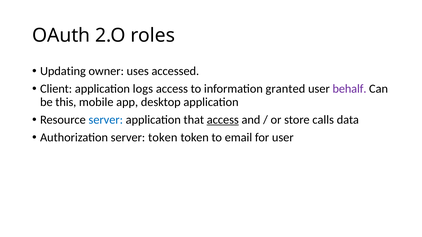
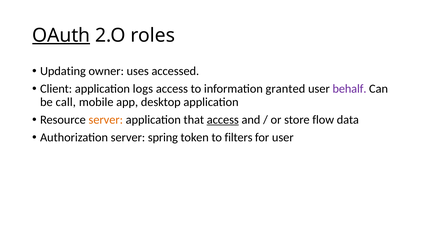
OAuth underline: none -> present
this: this -> call
server at (106, 120) colour: blue -> orange
calls: calls -> flow
server token: token -> spring
email: email -> filters
